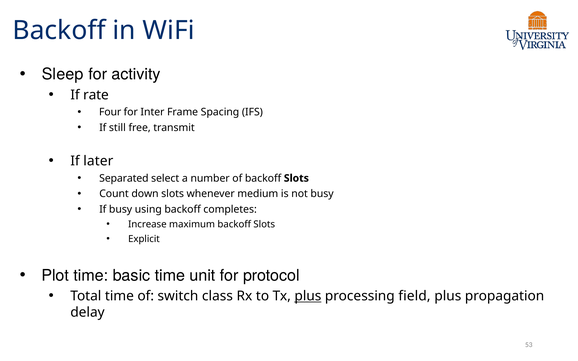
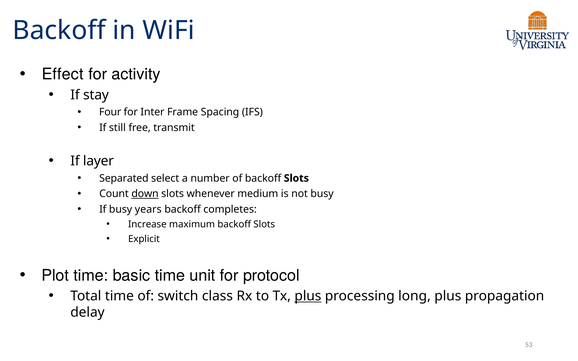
Sleep: Sleep -> Effect
rate: rate -> stay
later: later -> layer
down underline: none -> present
using: using -> years
field: field -> long
